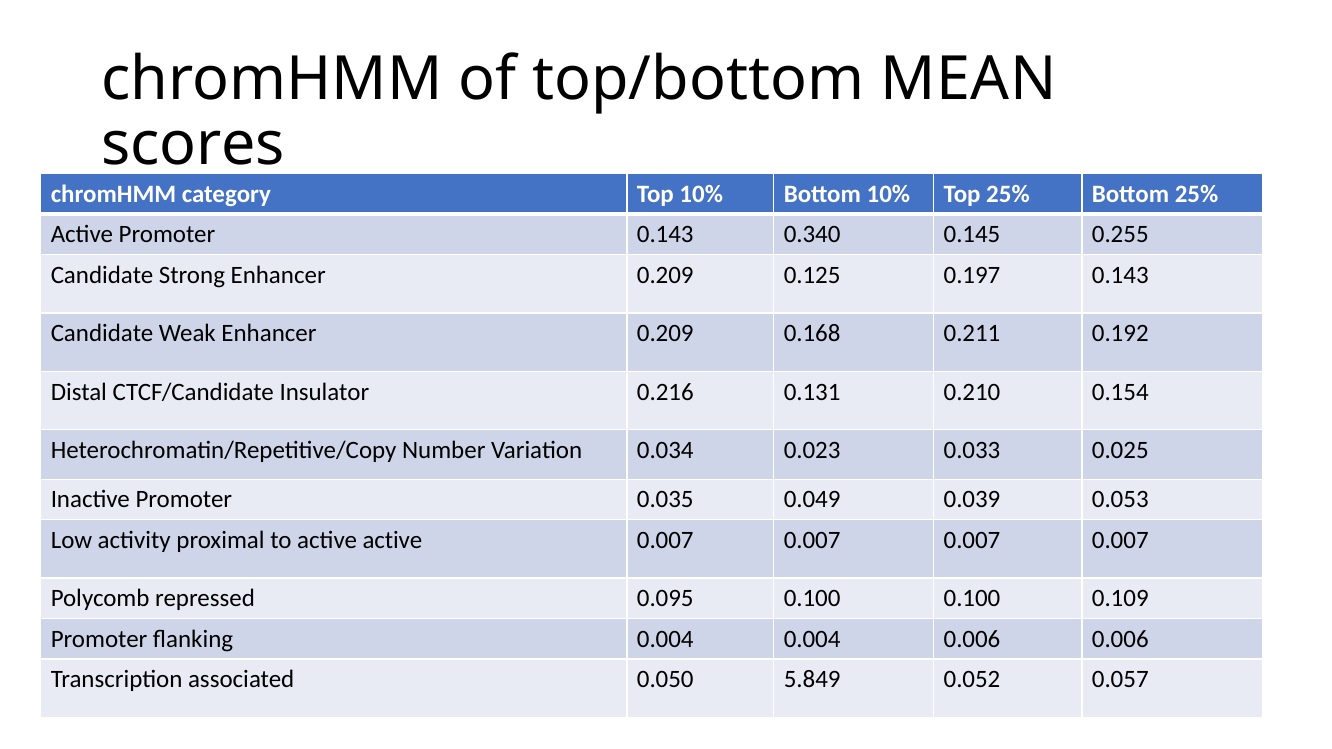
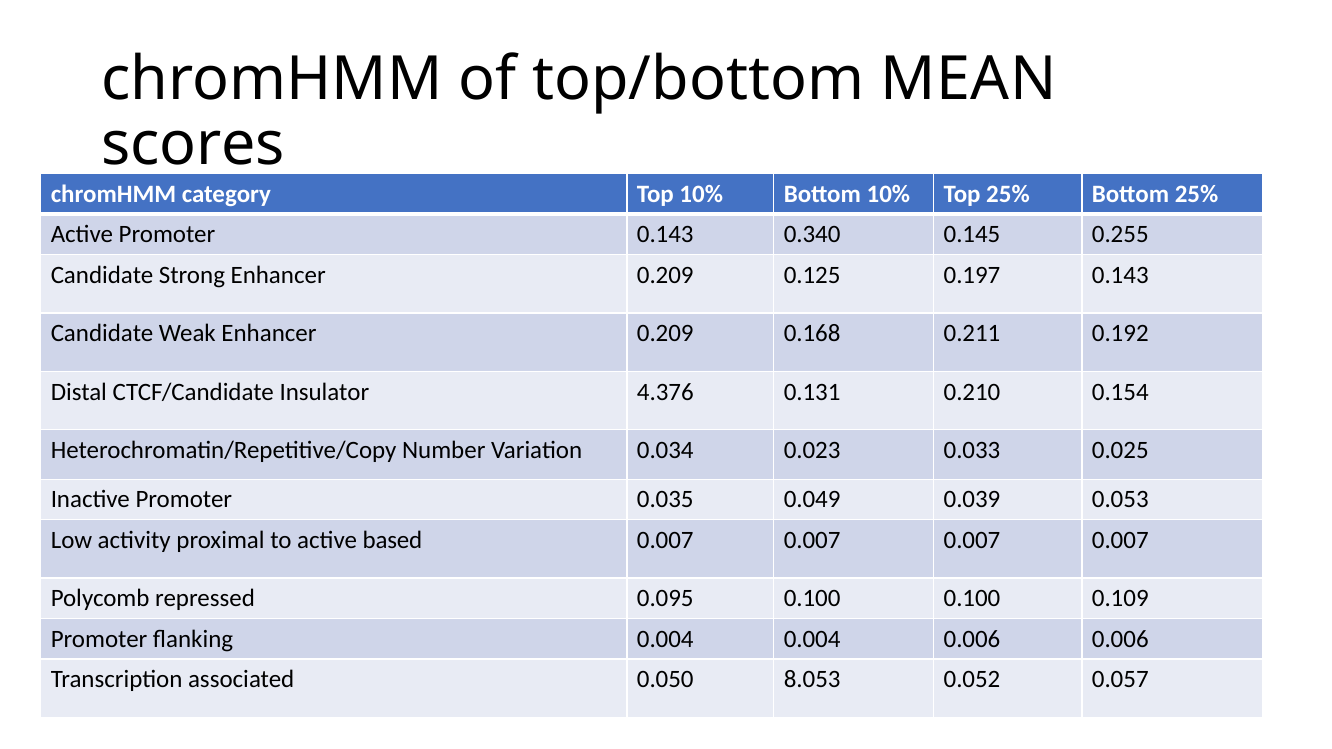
0.216: 0.216 -> 4.376
active active: active -> based
5.849: 5.849 -> 8.053
